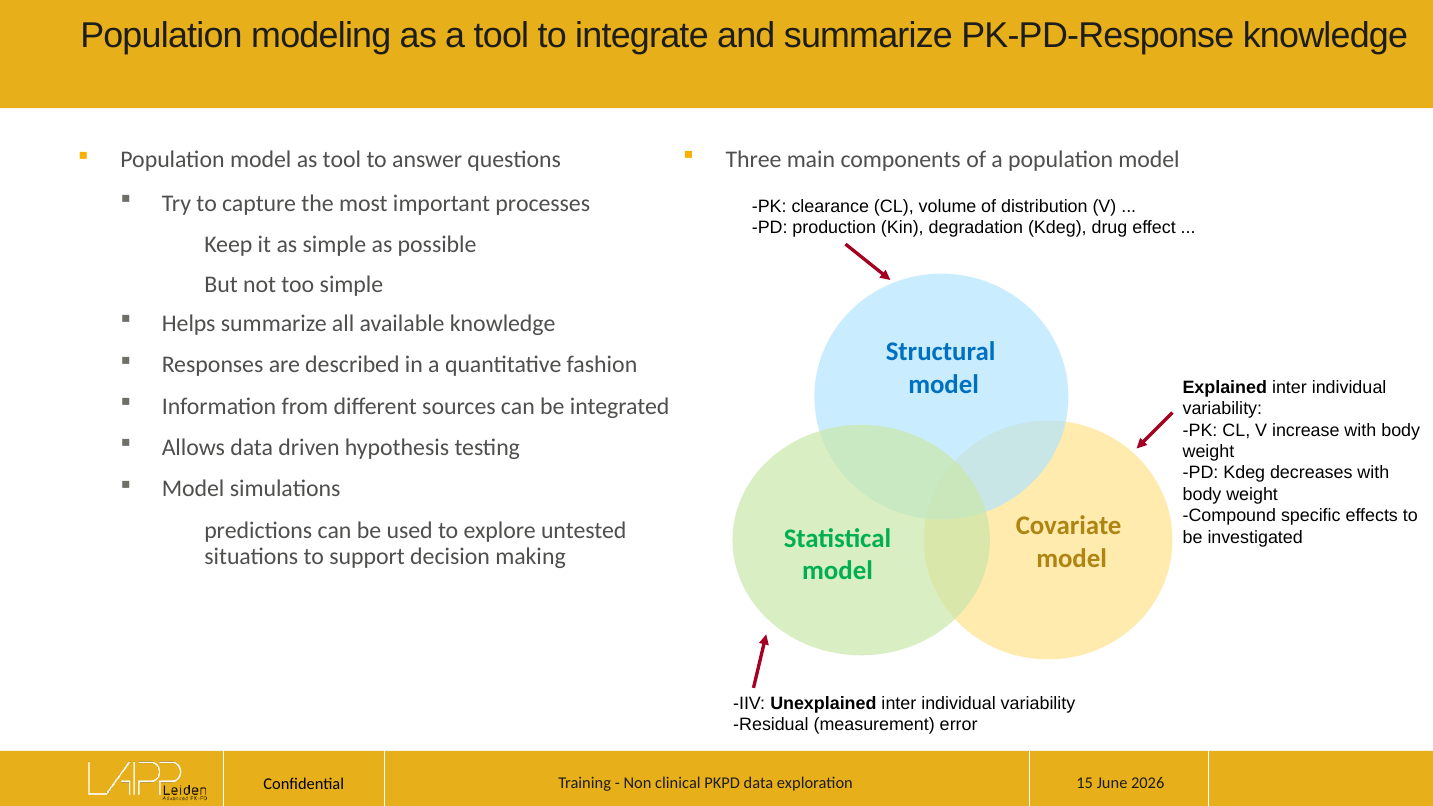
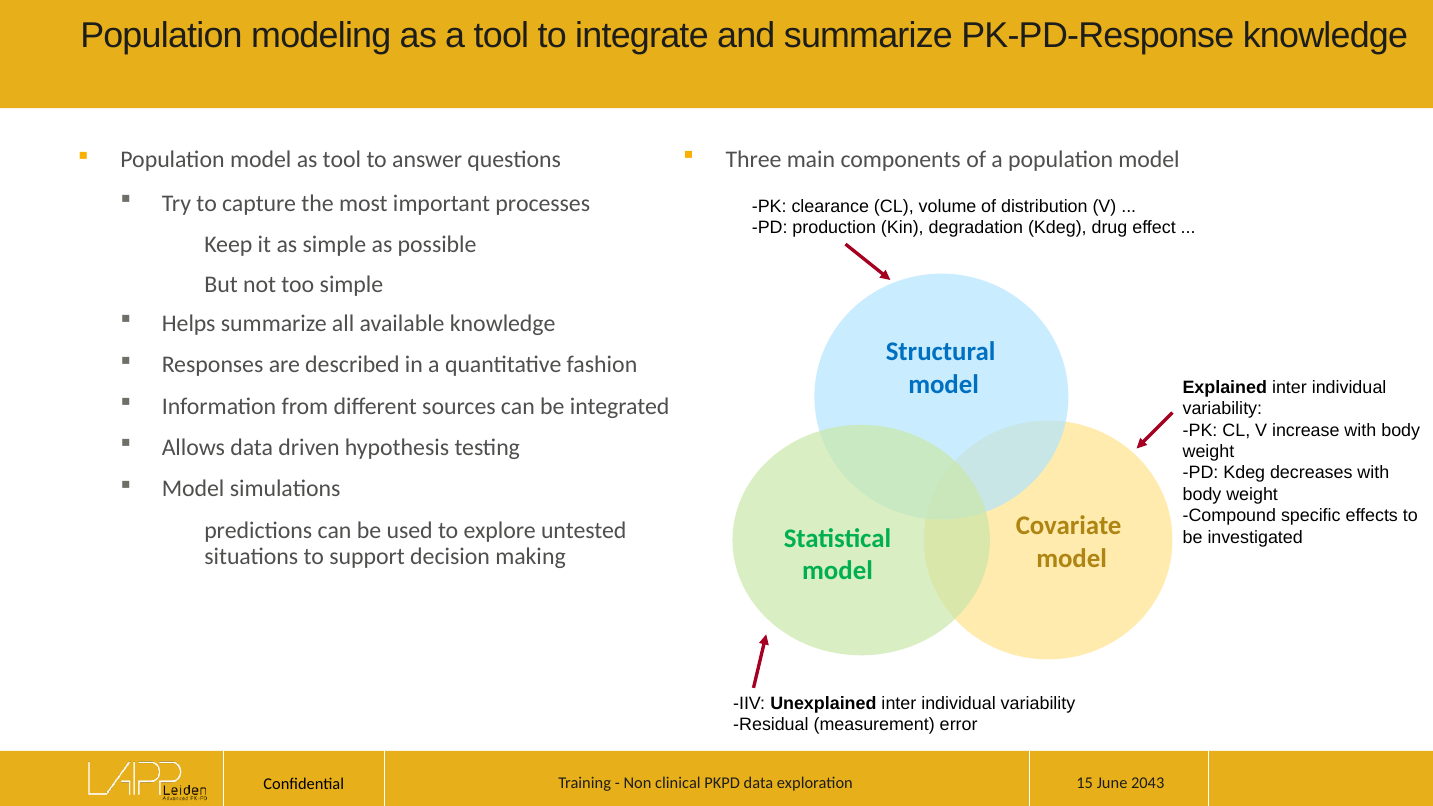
2026: 2026 -> 2043
